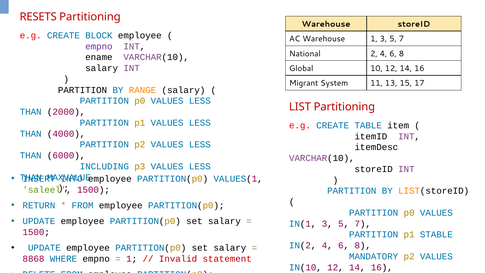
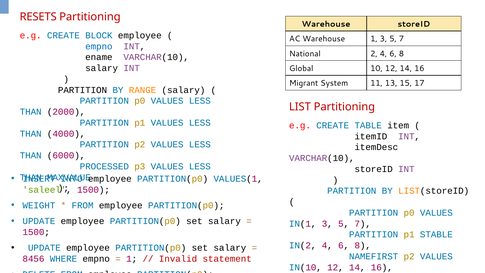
empno at (99, 46) colour: purple -> blue
INCLUDING: INCLUDING -> PROCESSED
RETURN: RETURN -> WEIGHT
MANDATORY: MANDATORY -> NAMEFIRST
8868: 8868 -> 8456
